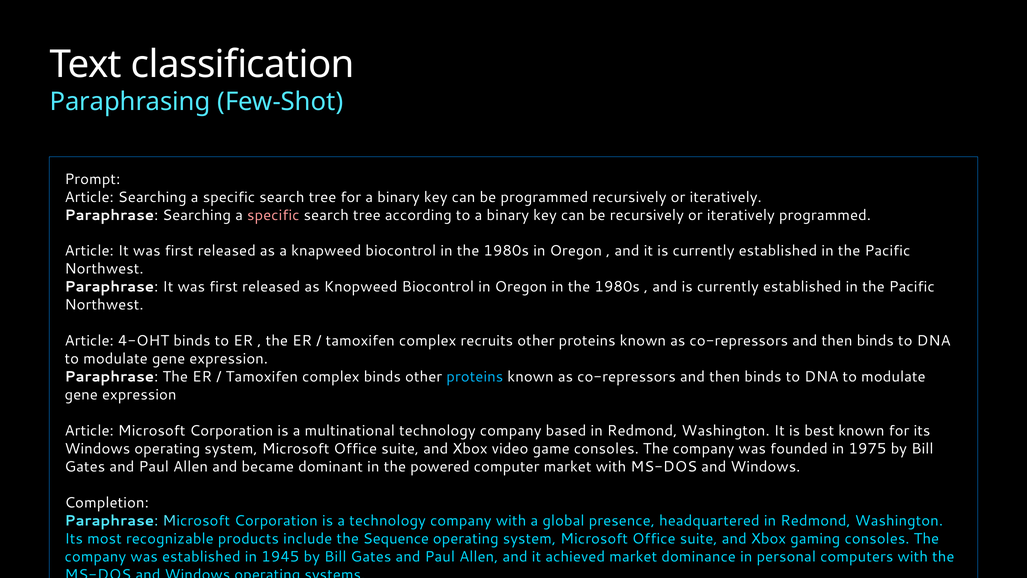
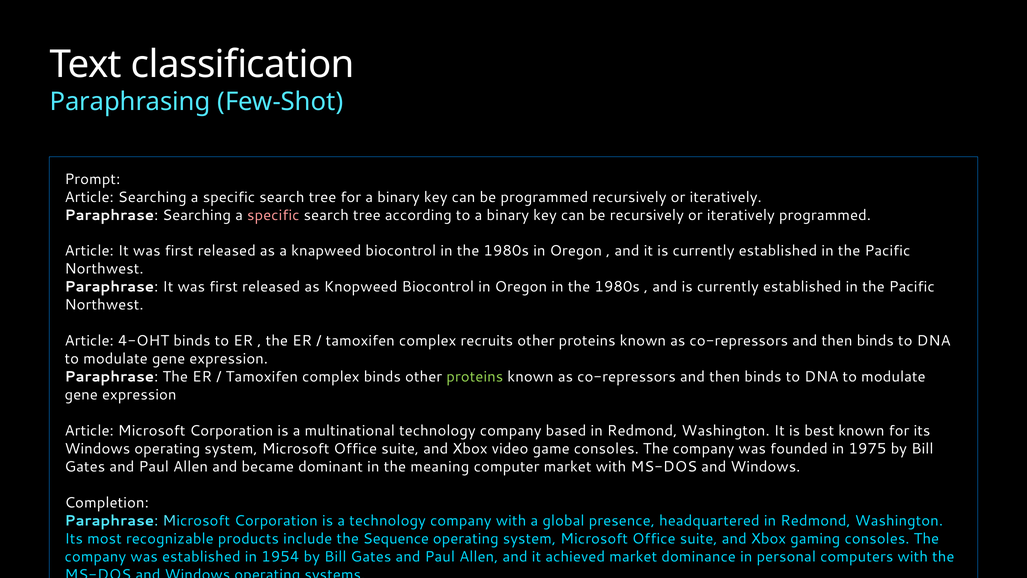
proteins at (475, 377) colour: light blue -> light green
powered: powered -> meaning
1945: 1945 -> 1954
